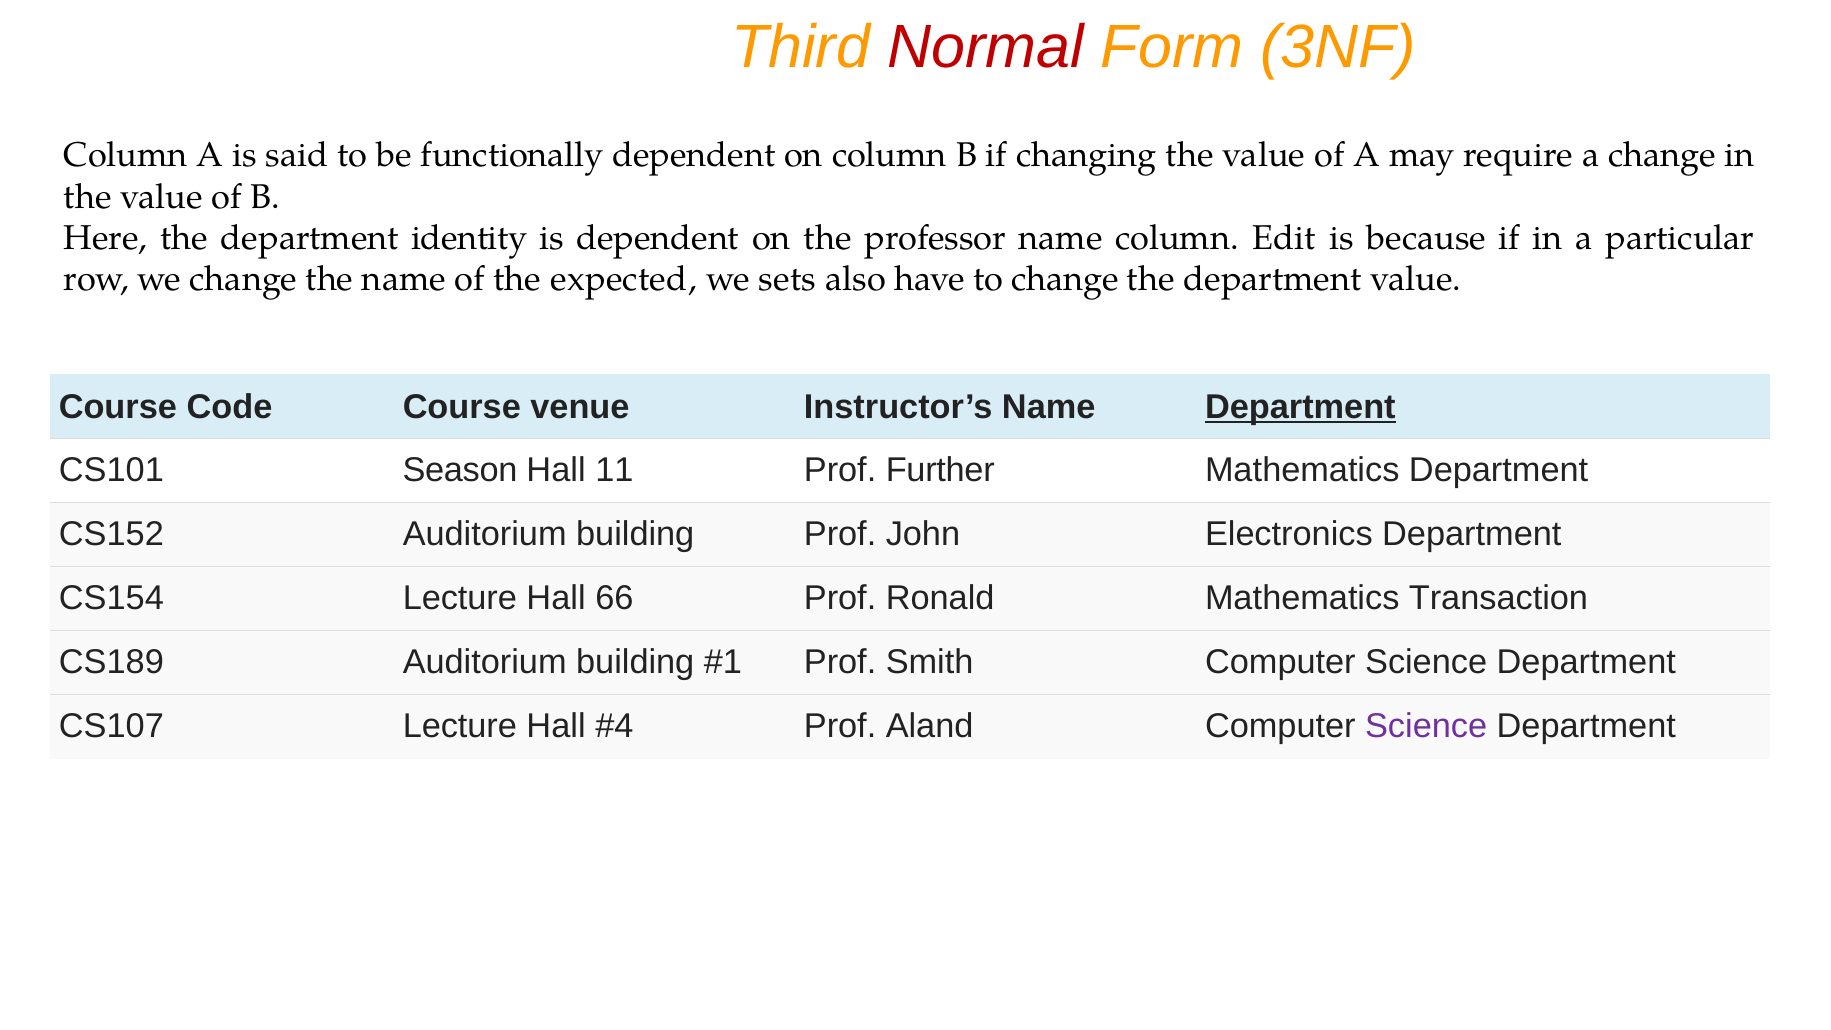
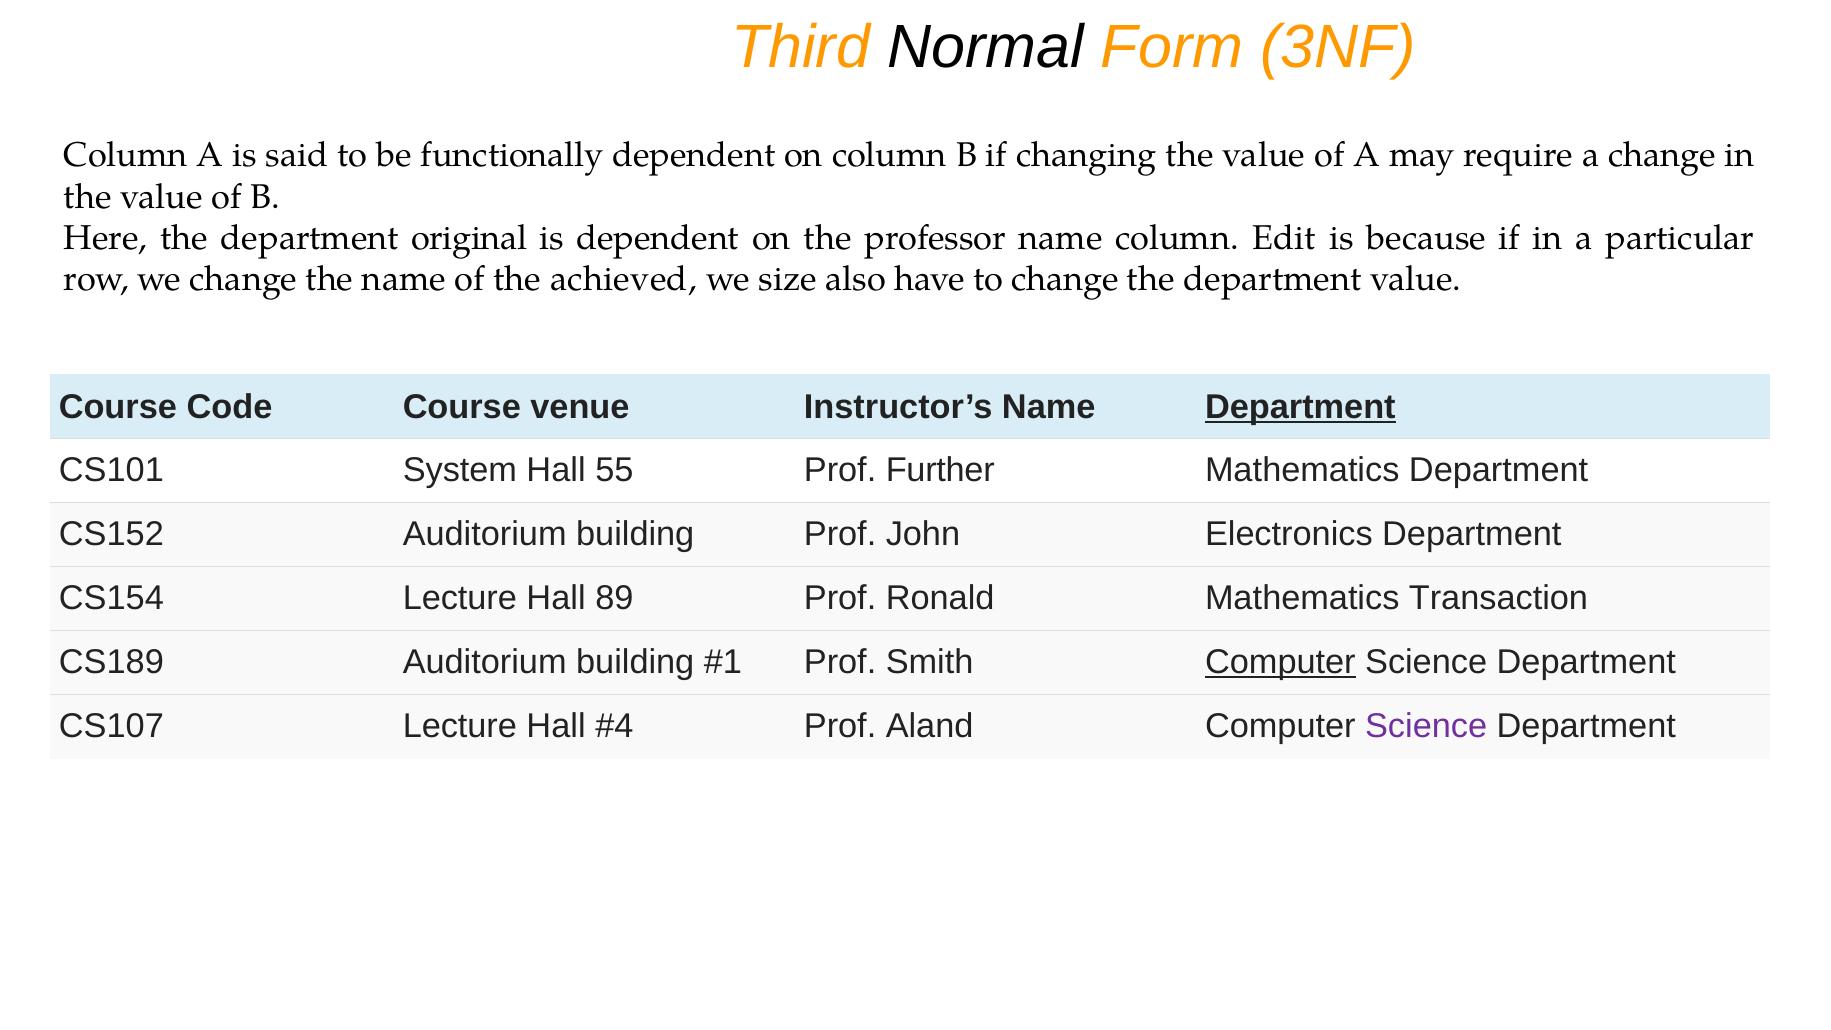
Normal colour: red -> black
identity: identity -> original
expected: expected -> achieved
sets: sets -> size
Season: Season -> System
11: 11 -> 55
66: 66 -> 89
Computer at (1280, 662) underline: none -> present
